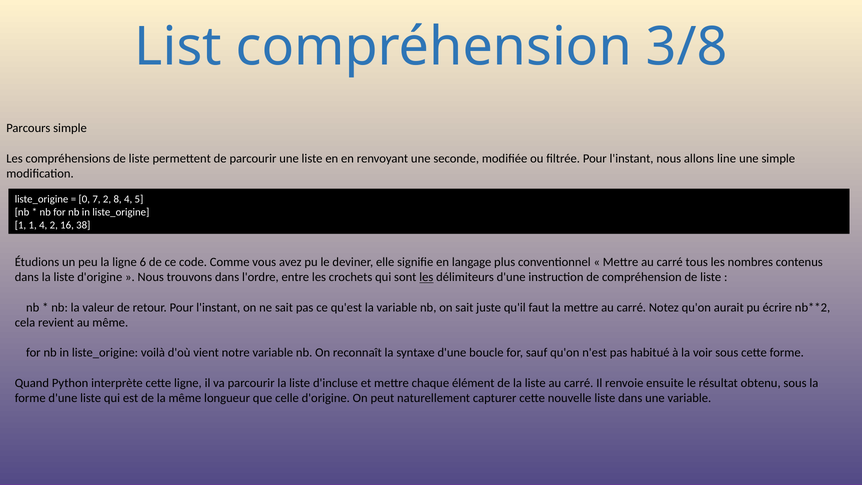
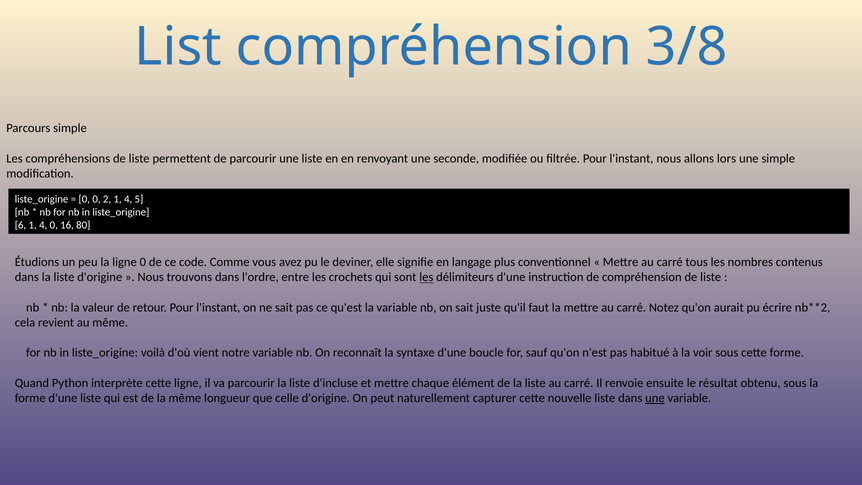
line: line -> lors
0 7: 7 -> 0
2 8: 8 -> 1
1 at (20, 225): 1 -> 6
4 2: 2 -> 0
38: 38 -> 80
ligne 6: 6 -> 0
une at (655, 398) underline: none -> present
